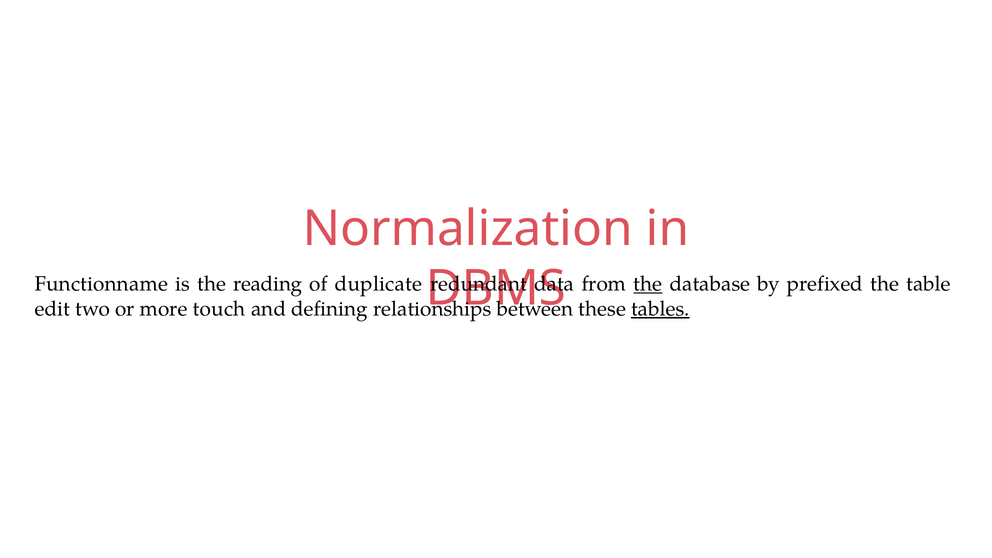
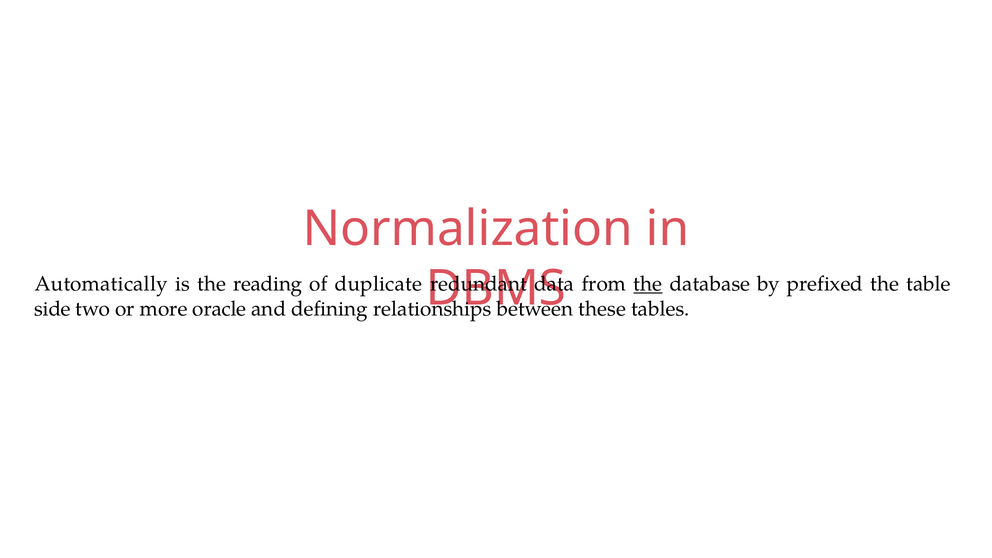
Functionname: Functionname -> Automatically
edit: edit -> side
touch: touch -> oracle
tables underline: present -> none
